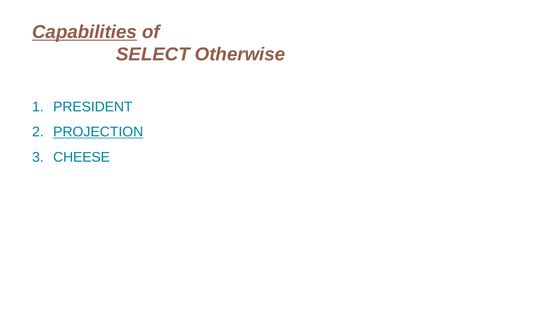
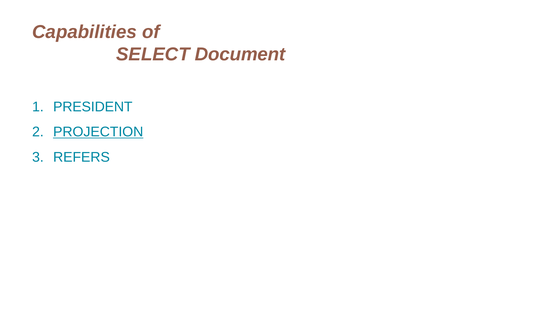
Capabilities underline: present -> none
Otherwise: Otherwise -> Document
CHEESE: CHEESE -> REFERS
